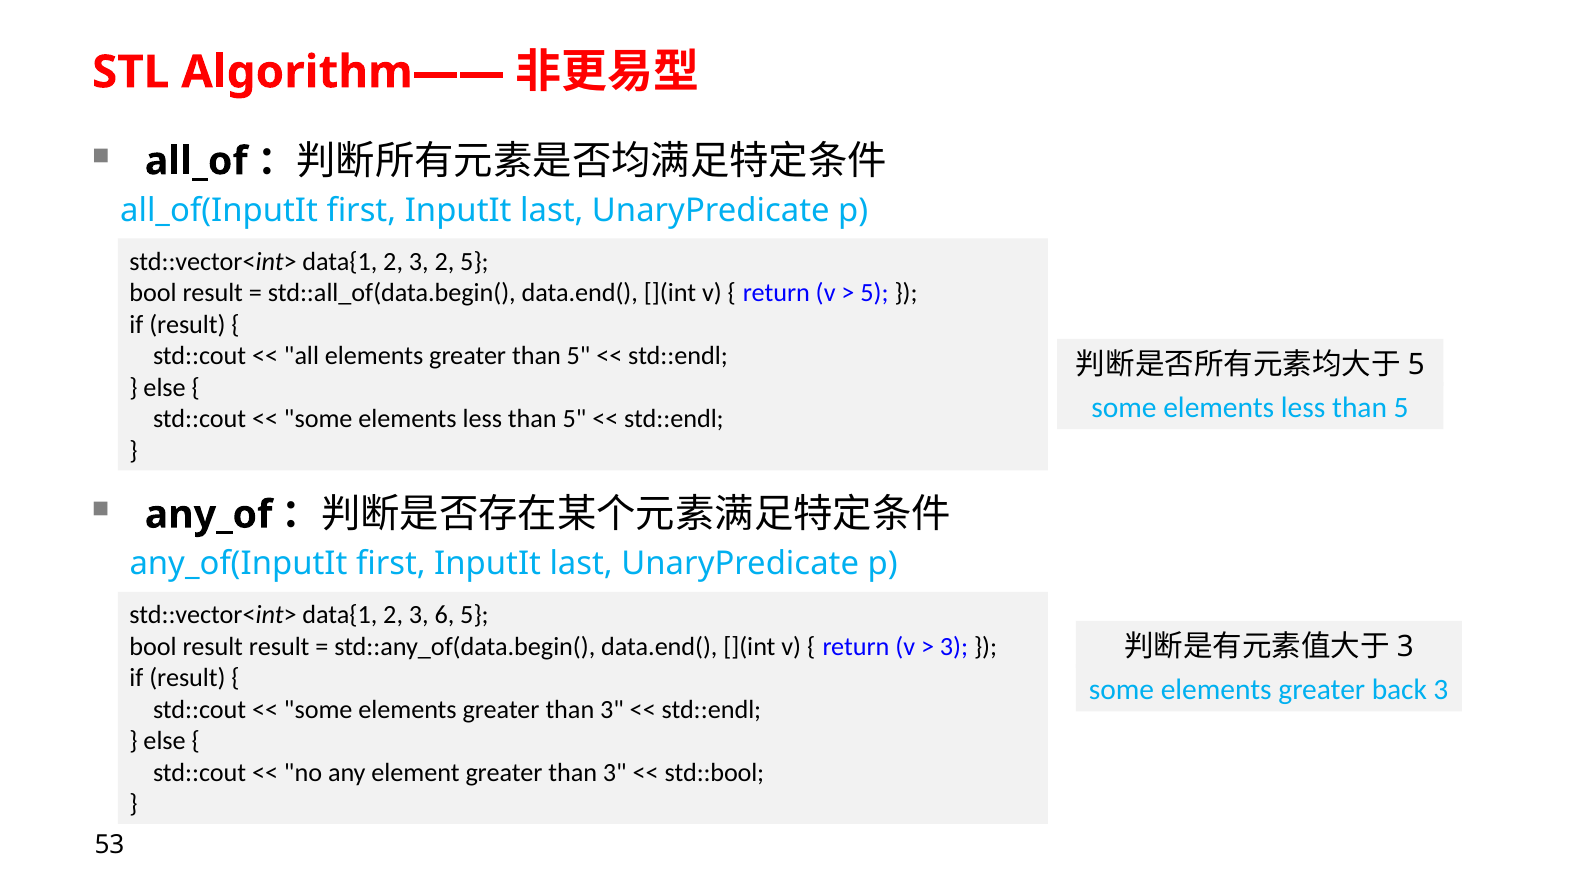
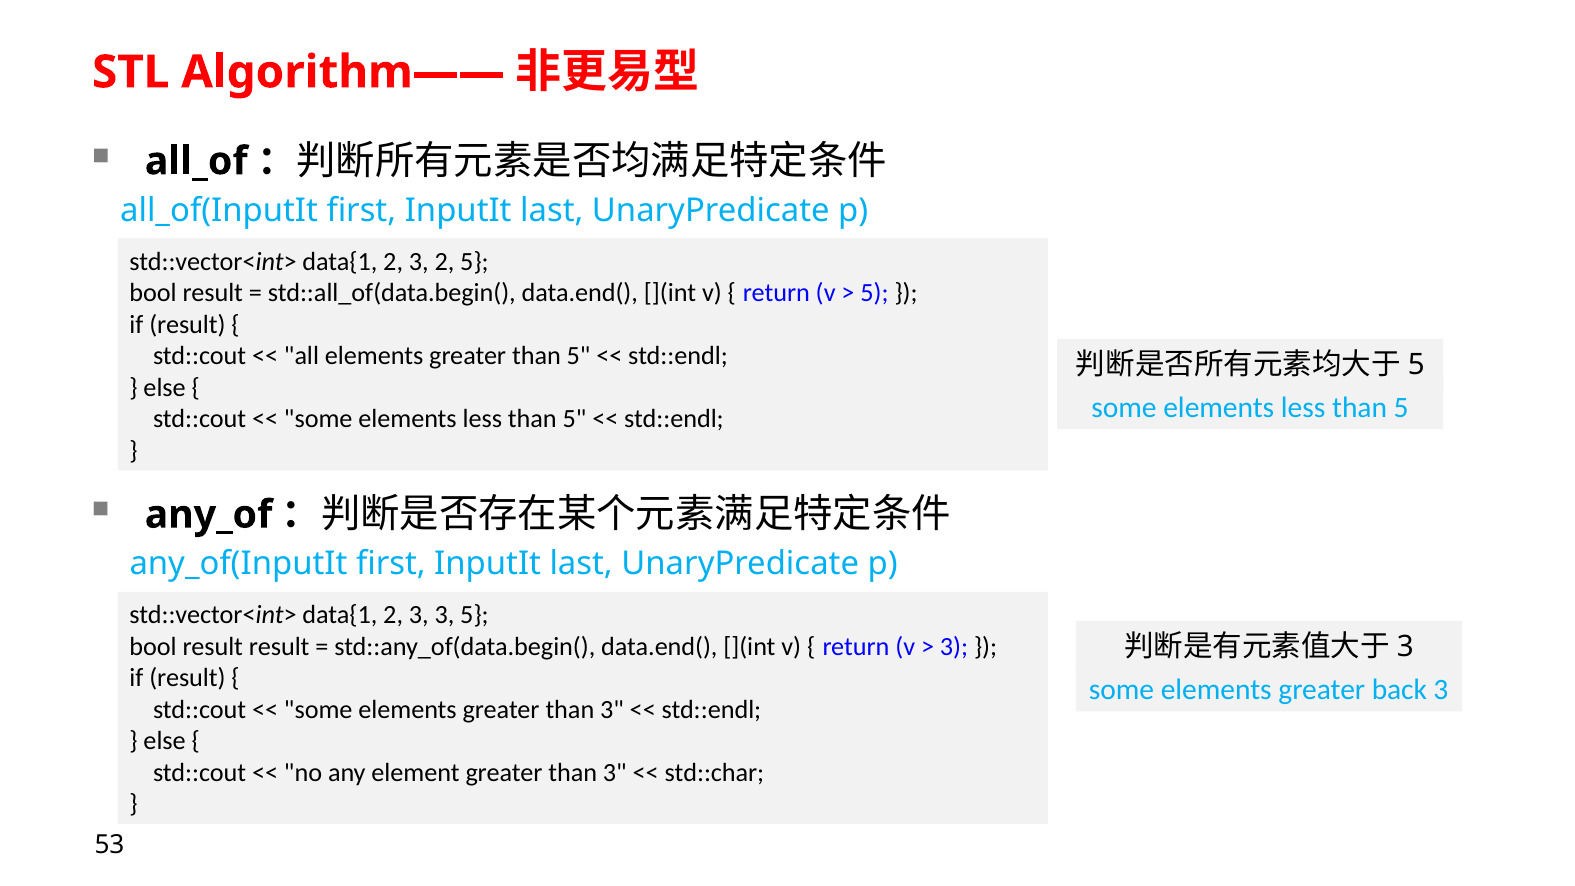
3 6: 6 -> 3
std::bool: std::bool -> std::char
